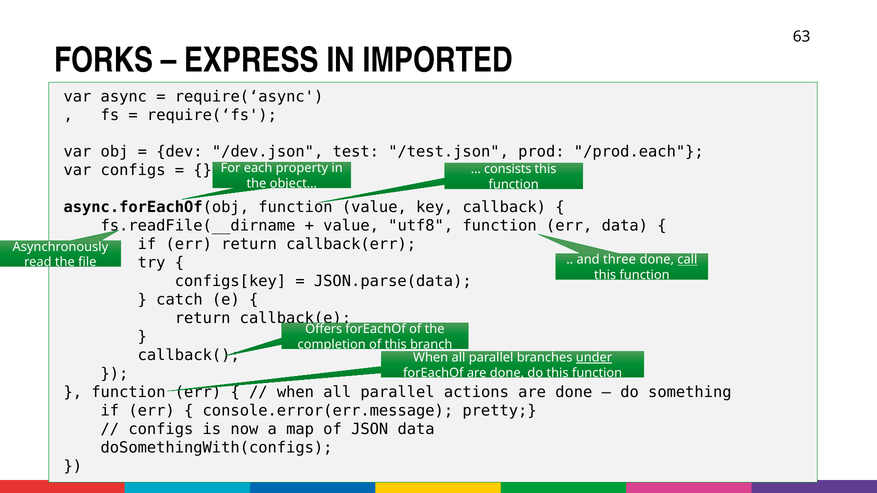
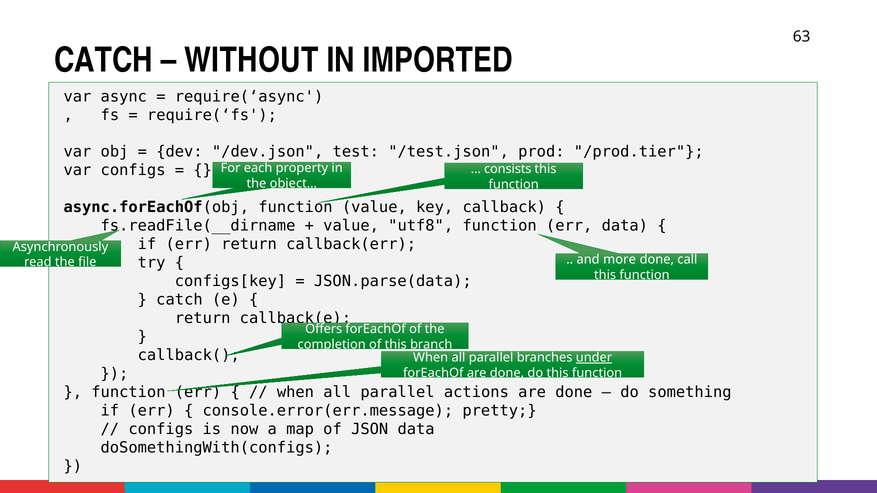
FORKS at (104, 60): FORKS -> CATCH
EXPRESS: EXPRESS -> WITHOUT
/prod.each: /prod.each -> /prod.tier
three: three -> more
call underline: present -> none
